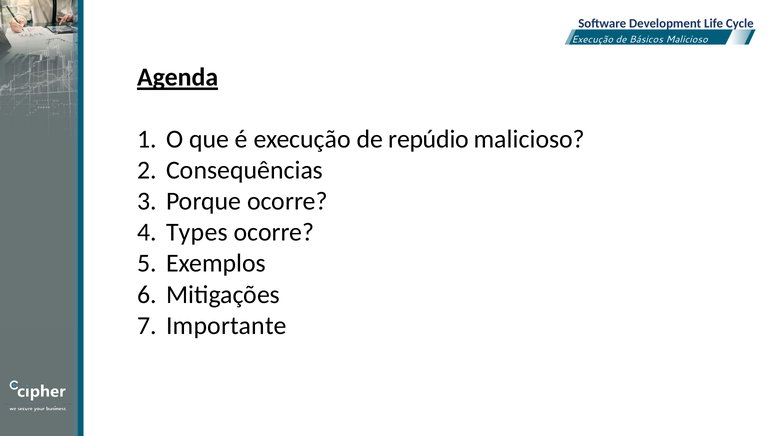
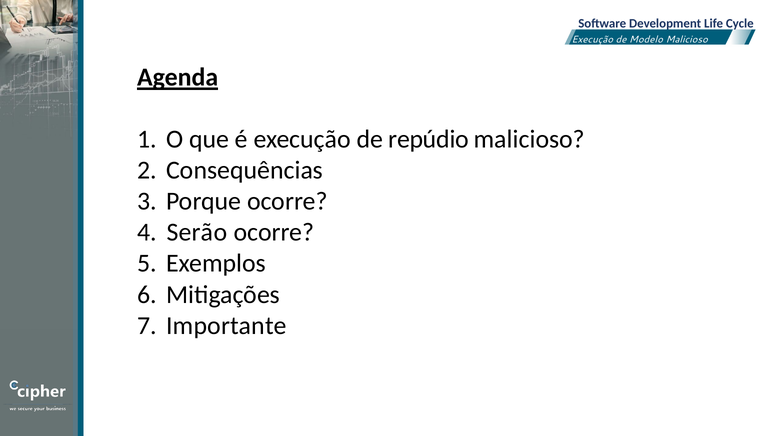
Básicos: Básicos -> Modelo
Types: Types -> Serão
